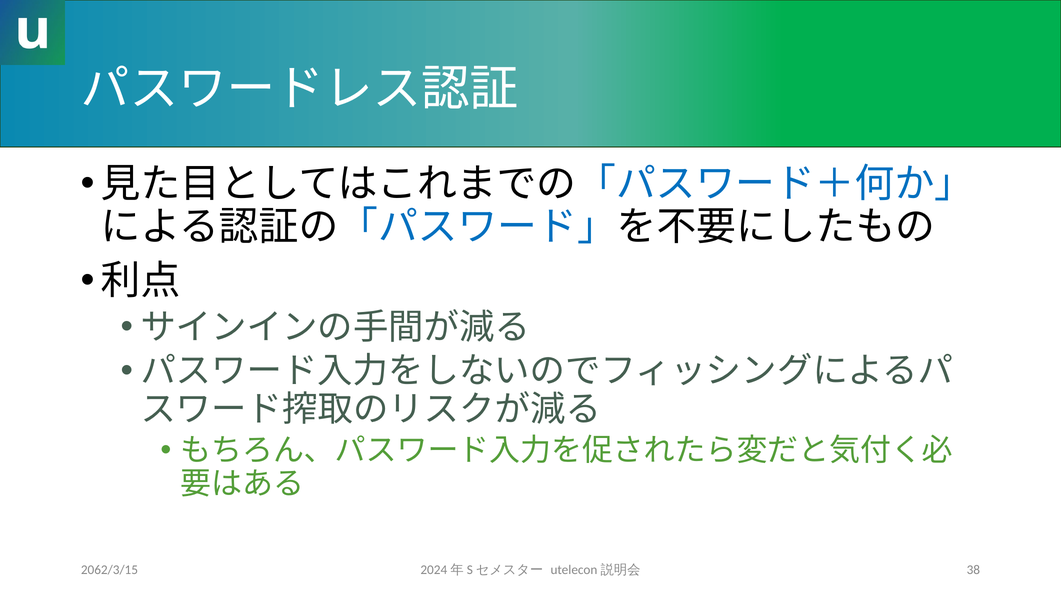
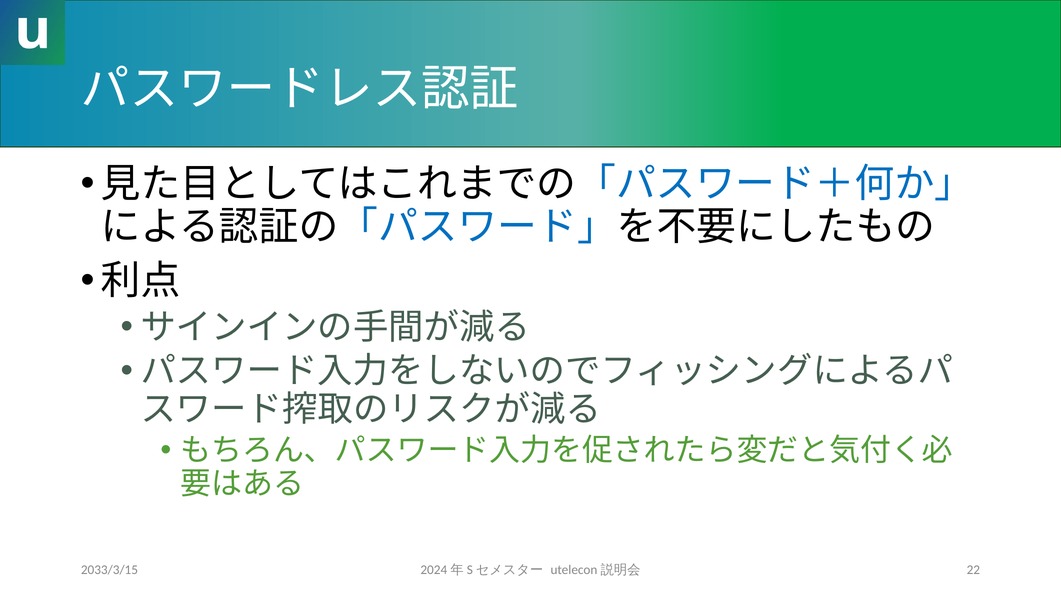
2062/3/15: 2062/3/15 -> 2033/3/15
38: 38 -> 22
